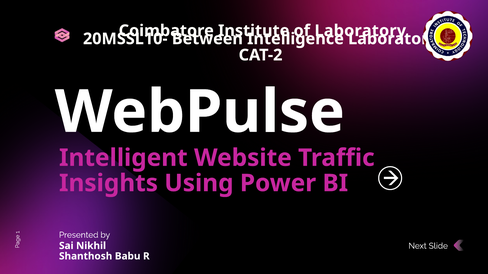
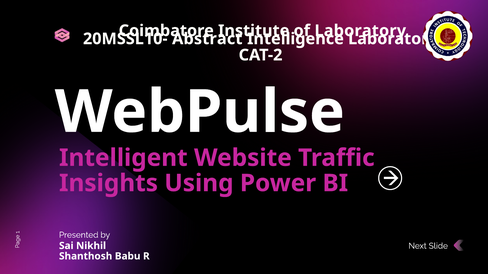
Between: Between -> Abstract
